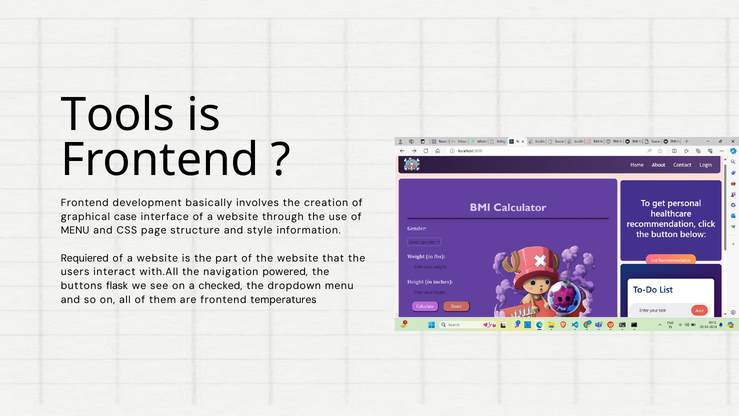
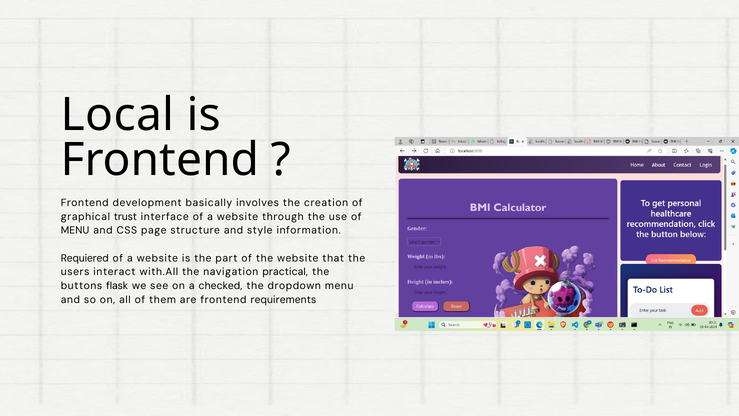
Tools: Tools -> Local
case: case -> trust
powered: powered -> practical
temperatures: temperatures -> requirements
